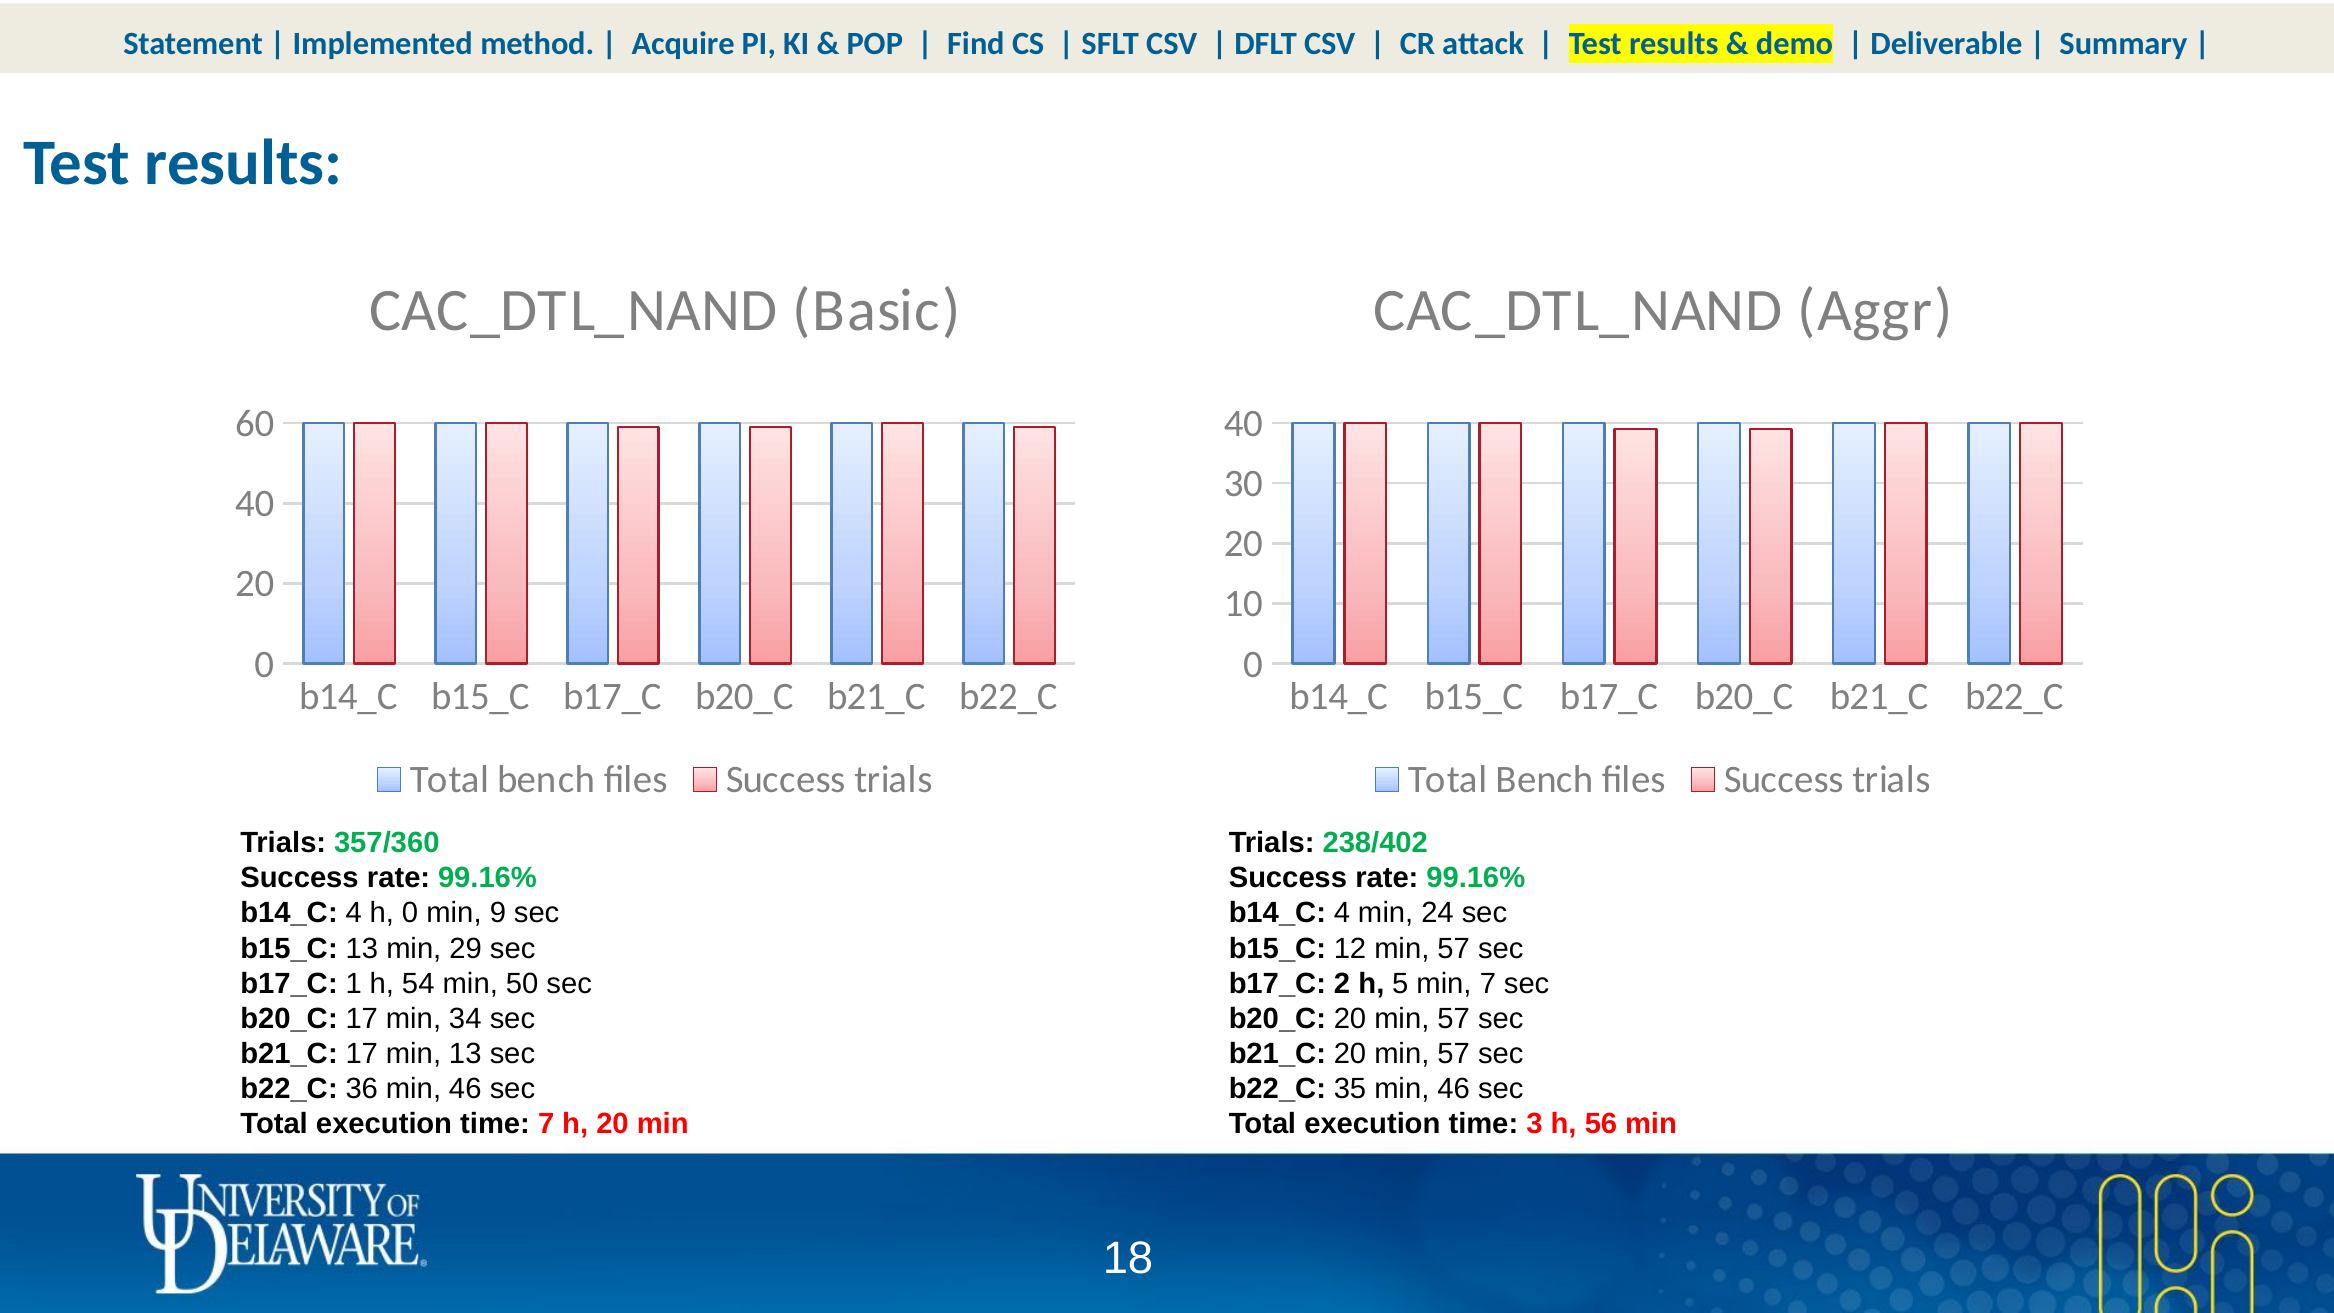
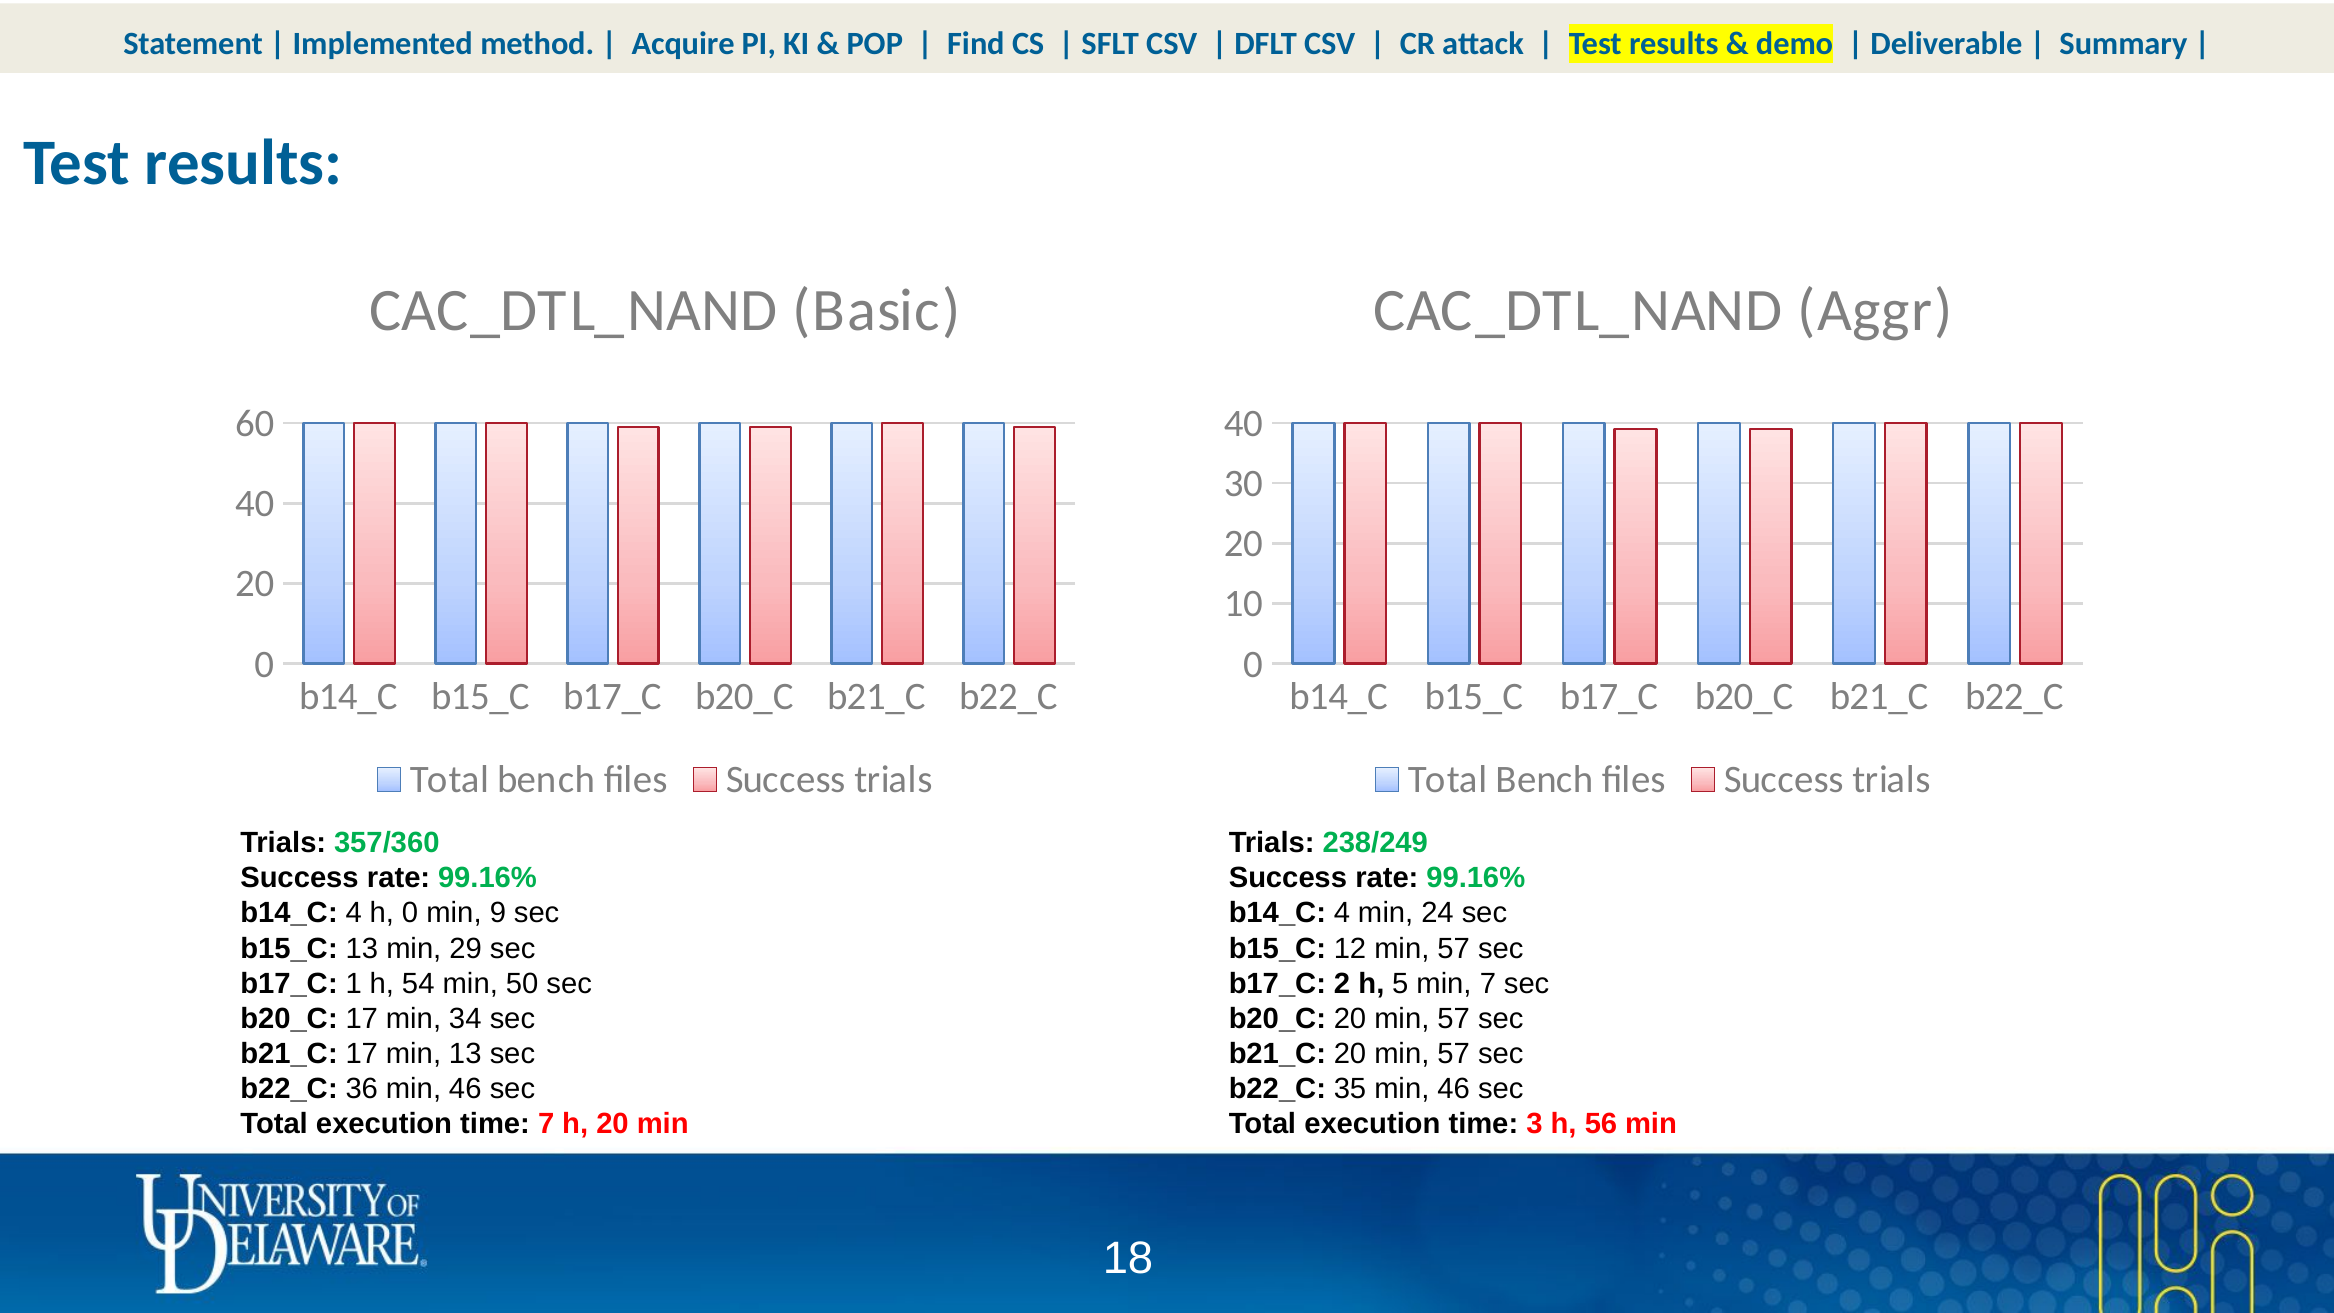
238/402: 238/402 -> 238/249
